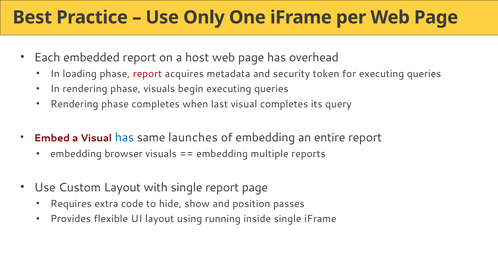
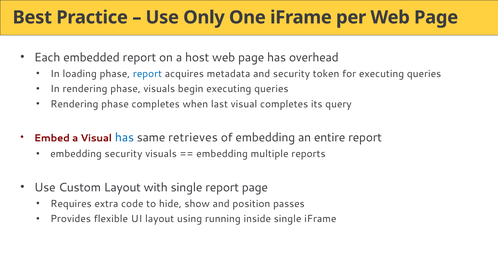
report at (147, 74) colour: red -> blue
launches: launches -> retrieves
embedding browser: browser -> security
